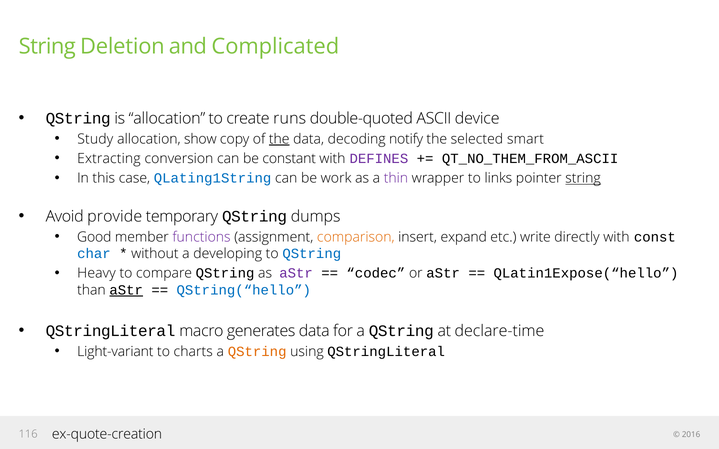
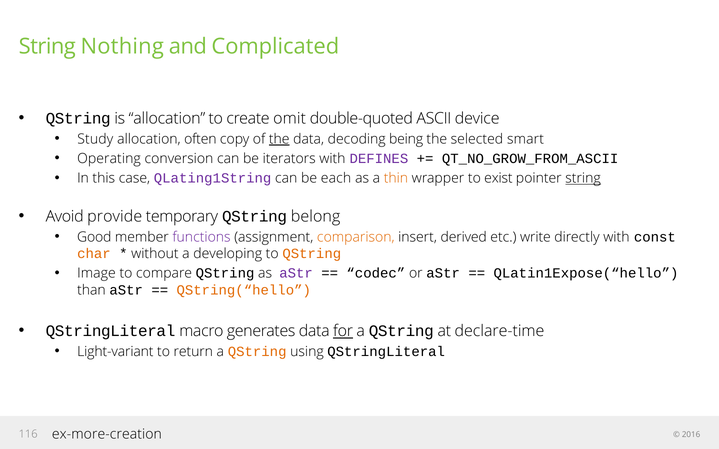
Deletion: Deletion -> Nothing
runs: runs -> omit
show: show -> often
notify: notify -> being
Extracting: Extracting -> Operating
constant: constant -> iterators
QT_NO_THEM_FROM_ASCII: QT_NO_THEM_FROM_ASCII -> QT_NO_GROW_FROM_ASCII
QLating1String colour: blue -> purple
work: work -> each
thin colour: purple -> orange
links: links -> exist
dumps: dumps -> belong
expand: expand -> derived
char colour: blue -> orange
QString at (312, 254) colour: blue -> orange
Heavy: Heavy -> Image
aStr at (126, 290) underline: present -> none
QString(“hello colour: blue -> orange
for underline: none -> present
charts: charts -> return
ex-quote-creation: ex-quote-creation -> ex-more-creation
